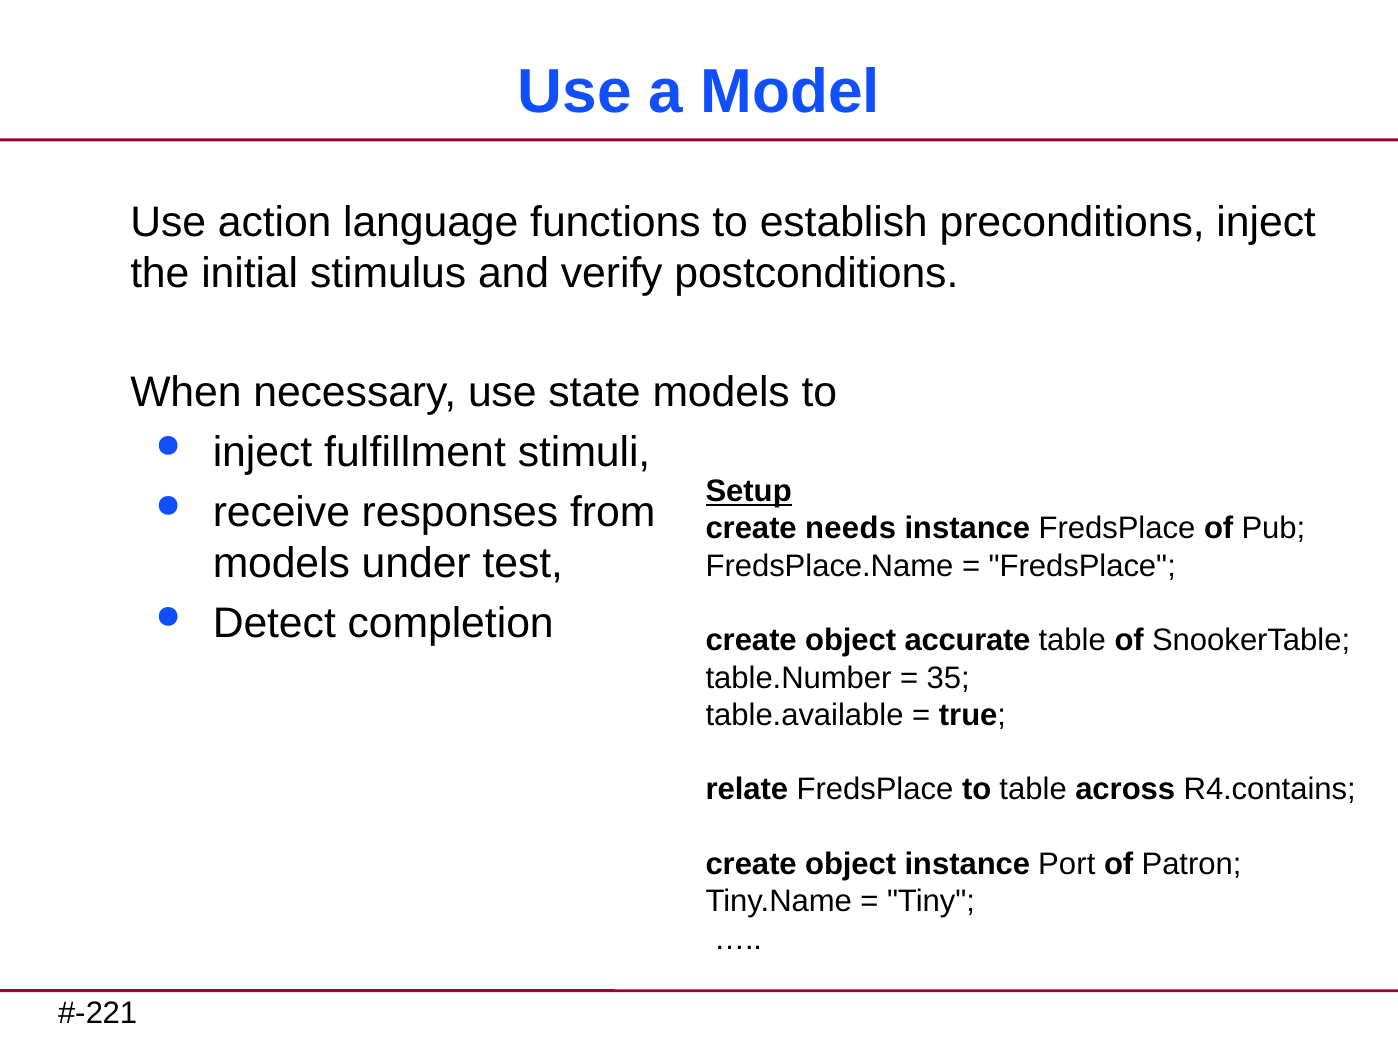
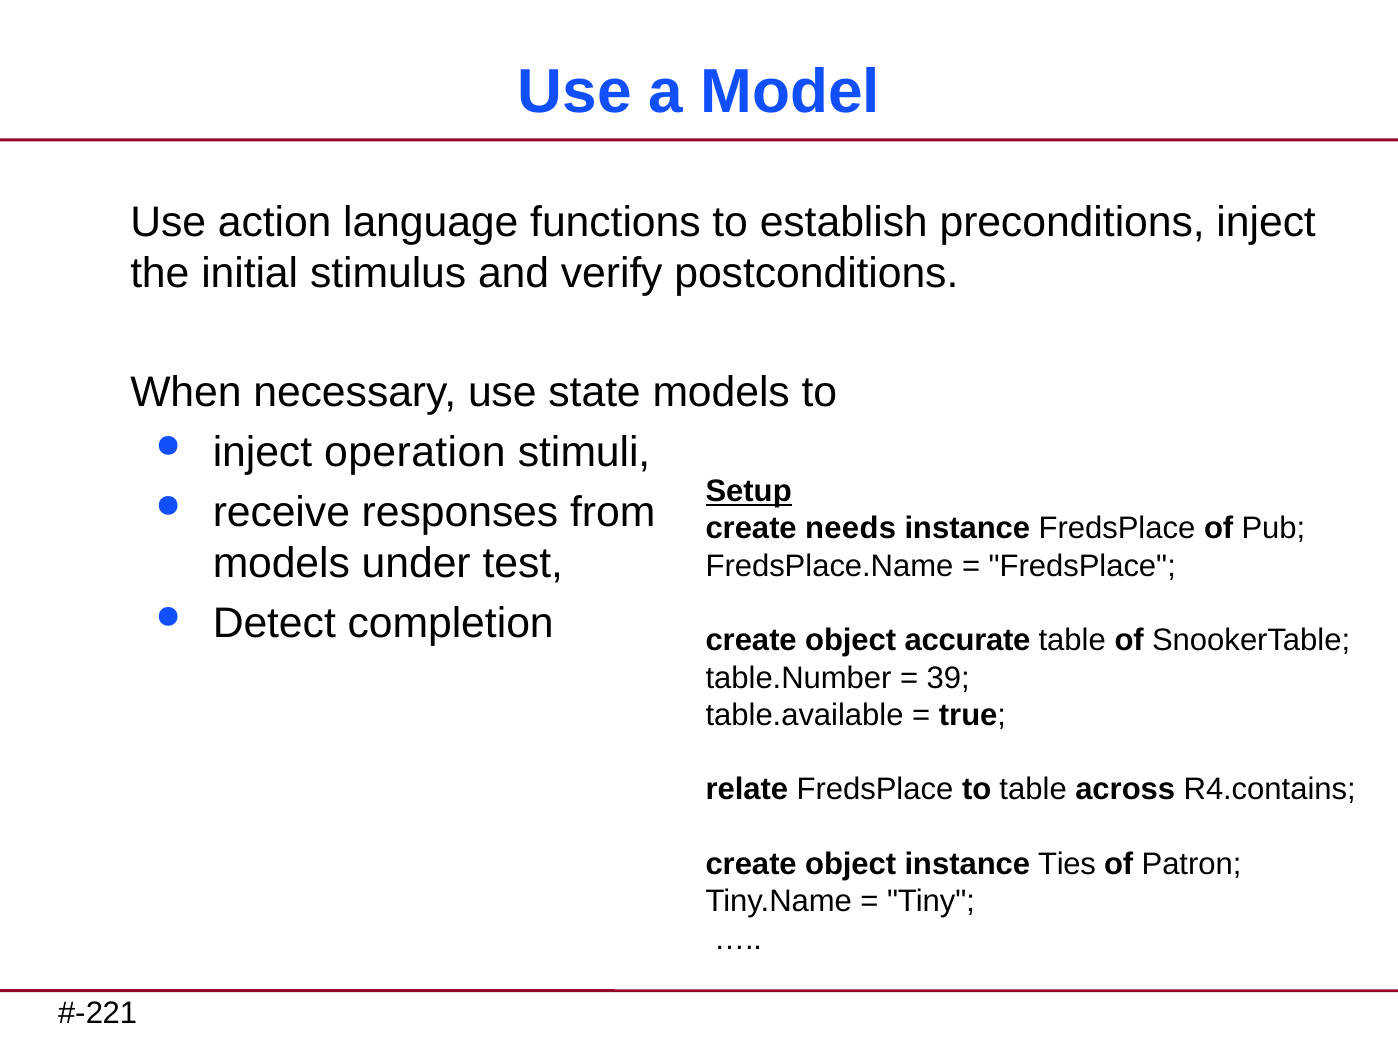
fulfillment: fulfillment -> operation
35: 35 -> 39
Port: Port -> Ties
